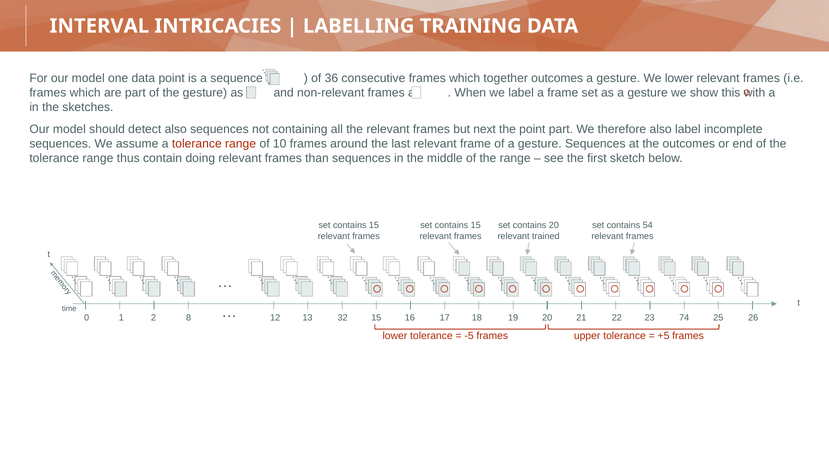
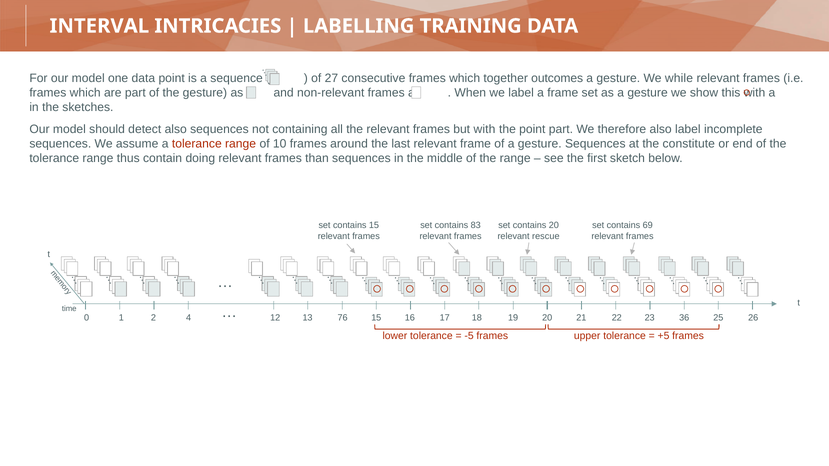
36: 36 -> 27
We lower: lower -> while
but next: next -> with
the outcomes: outcomes -> constitute
15 at (476, 225): 15 -> 83
54: 54 -> 69
trained: trained -> rescue
8: 8 -> 4
32: 32 -> 76
74: 74 -> 36
